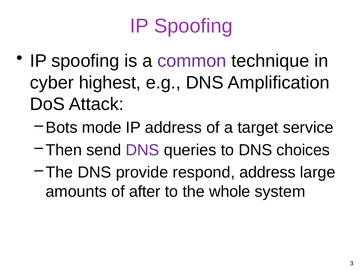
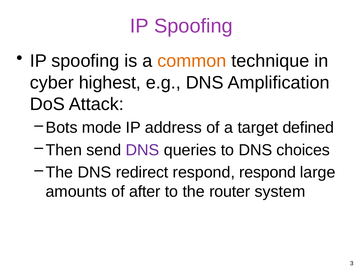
common colour: purple -> orange
service: service -> defined
provide: provide -> redirect
respond address: address -> respond
whole: whole -> router
